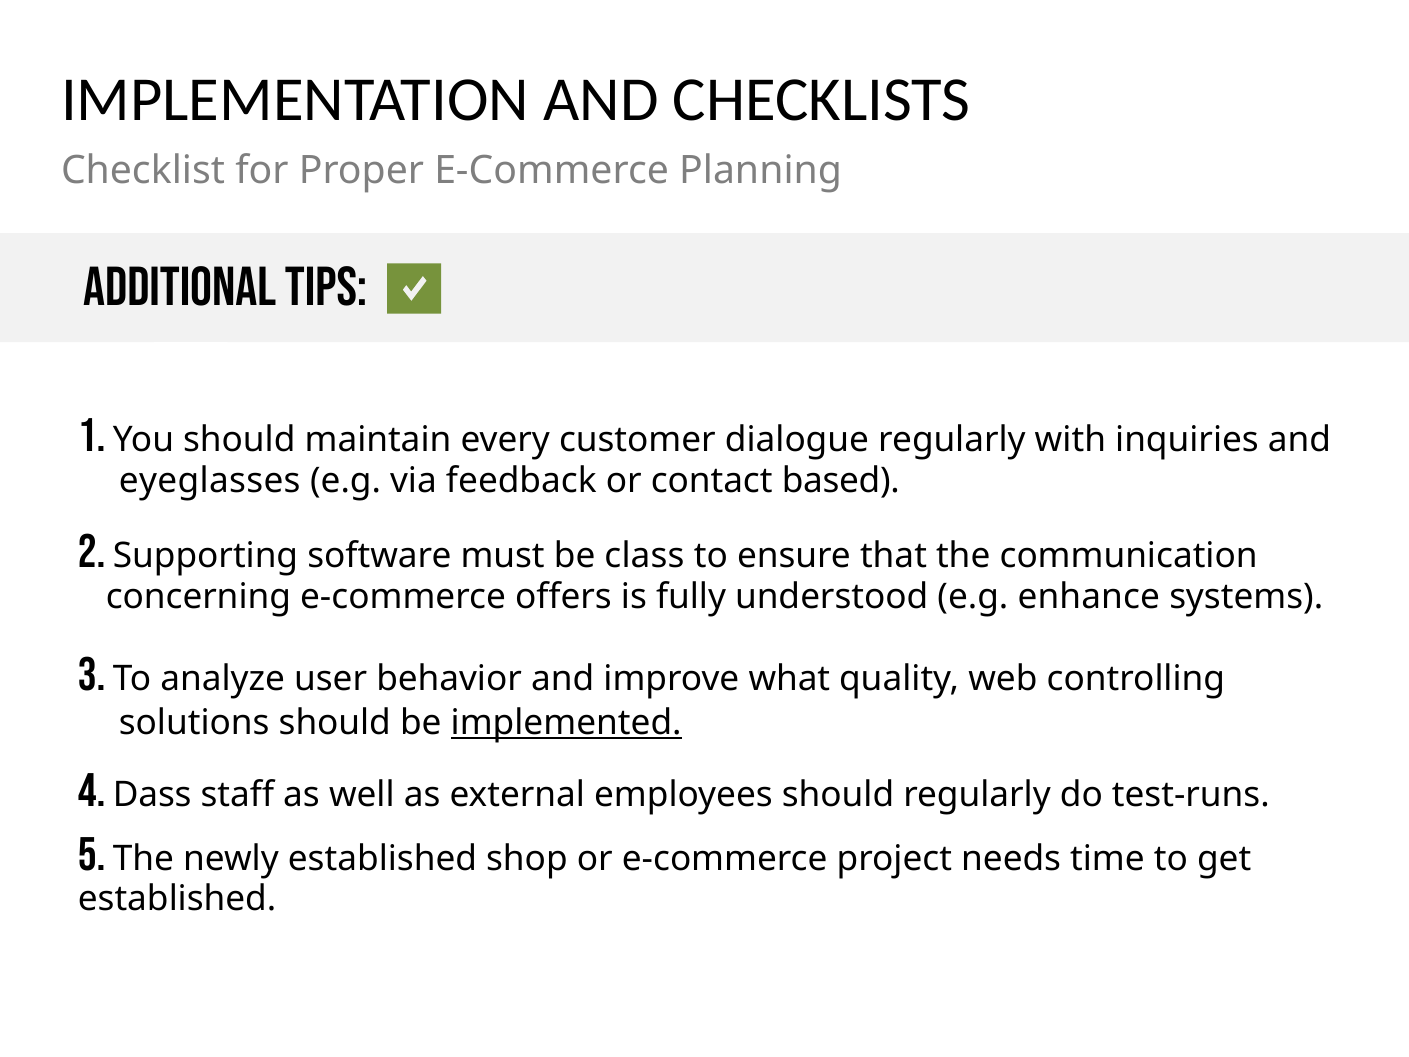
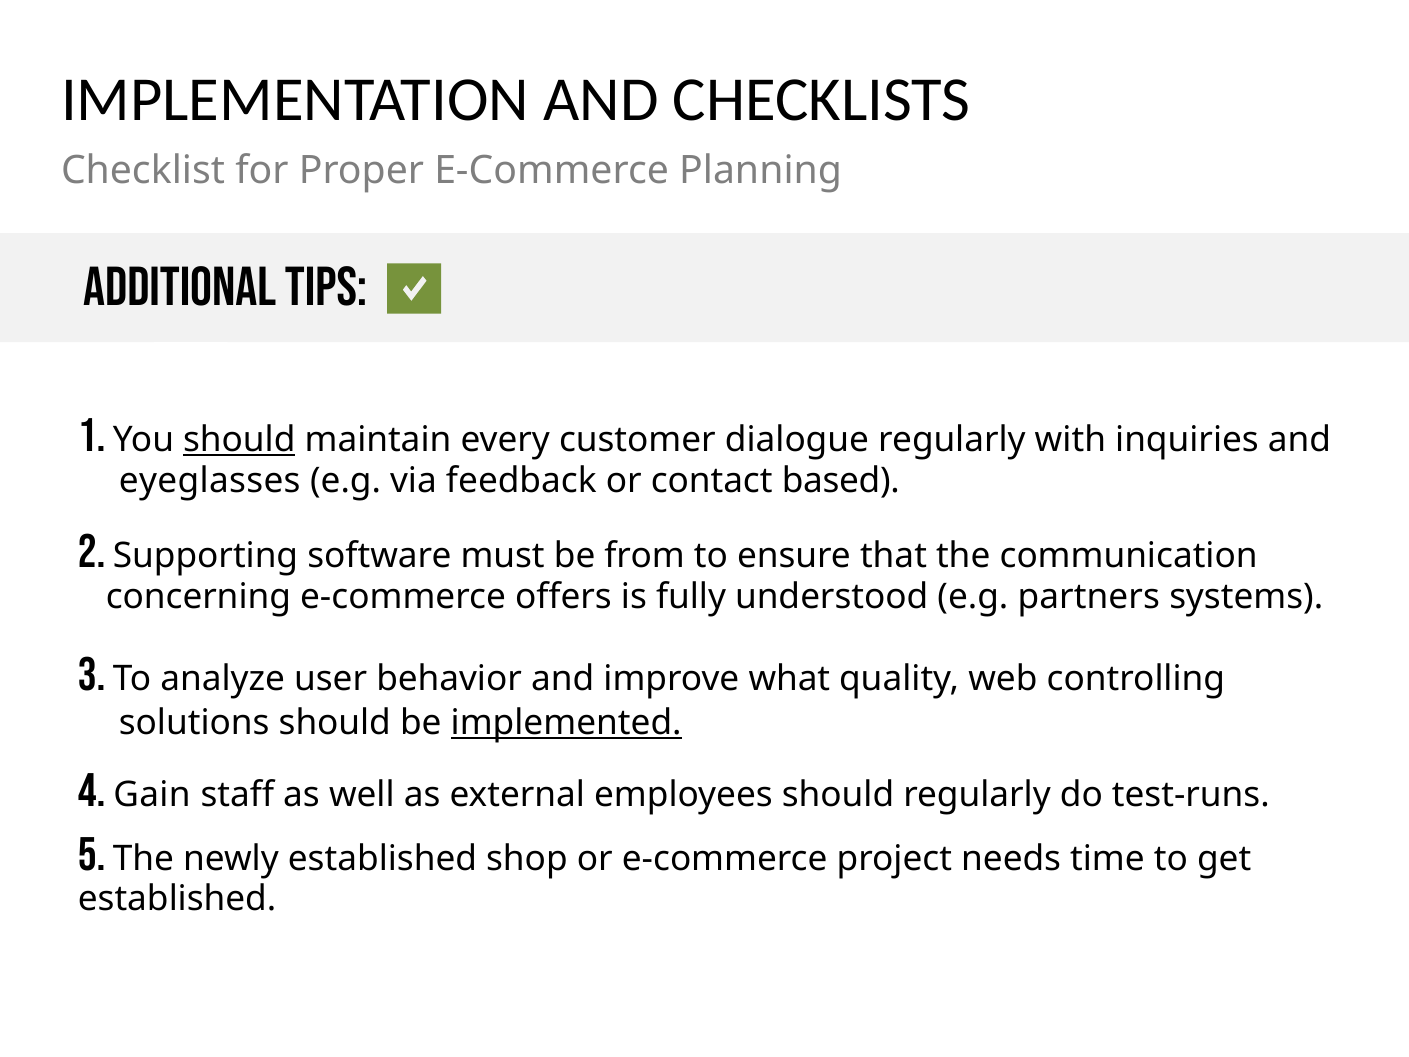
should at (239, 440) underline: none -> present
class: class -> from
enhance: enhance -> partners
Dass: Dass -> Gain
